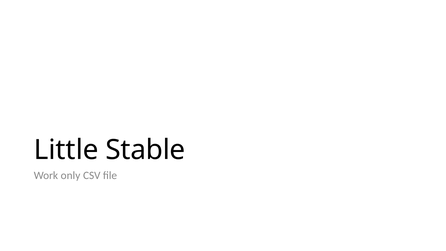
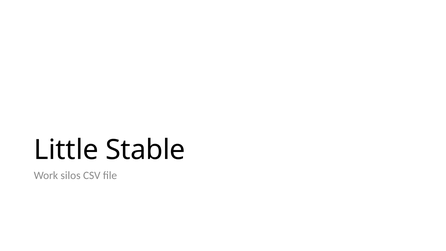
only: only -> silos
